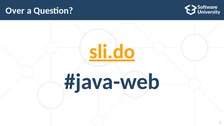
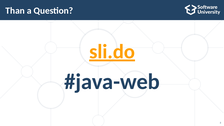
Over: Over -> Than
